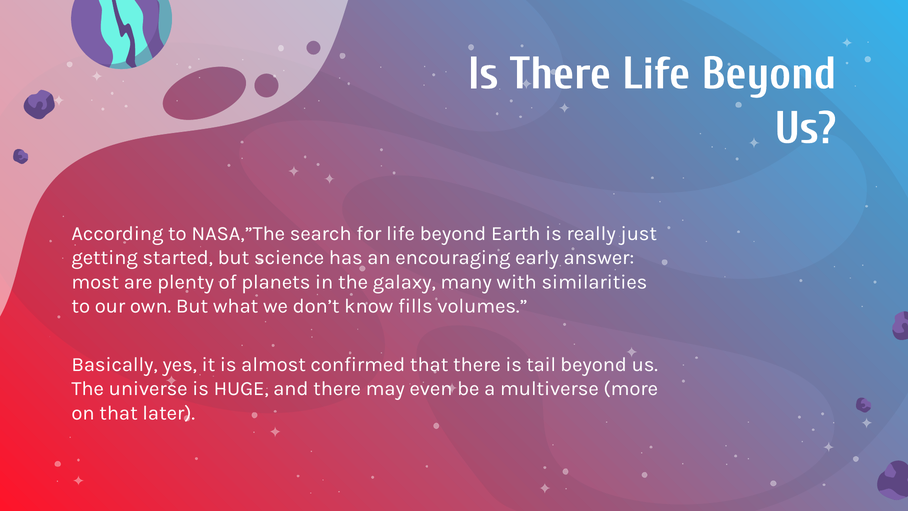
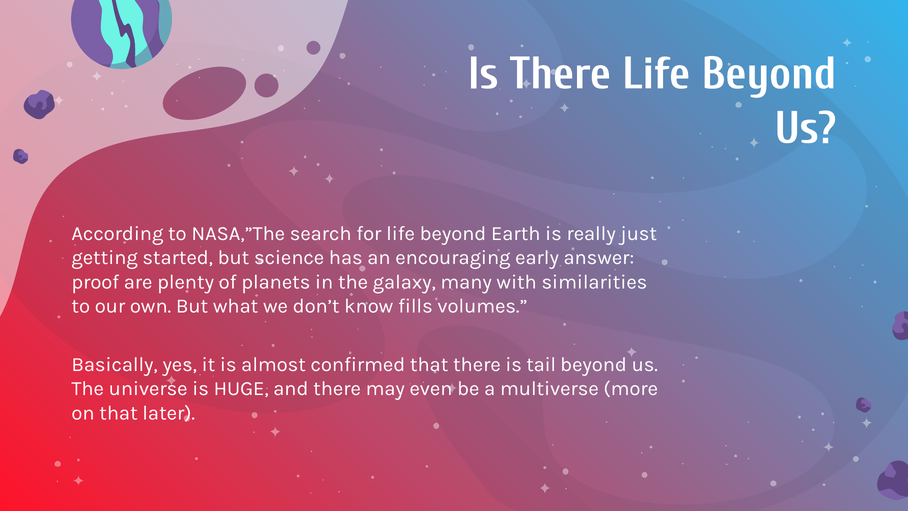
most: most -> proof
